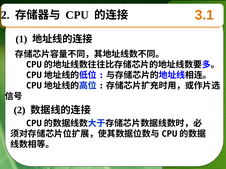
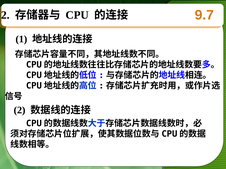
3.1: 3.1 -> 9.7
